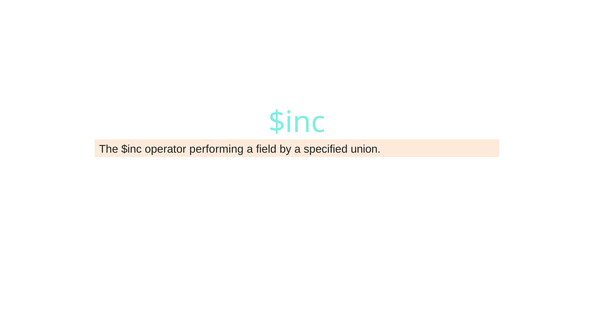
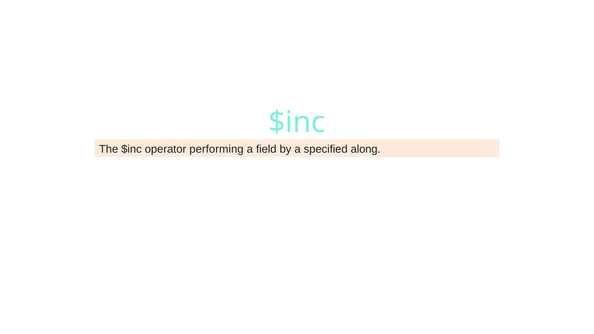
union: union -> along
